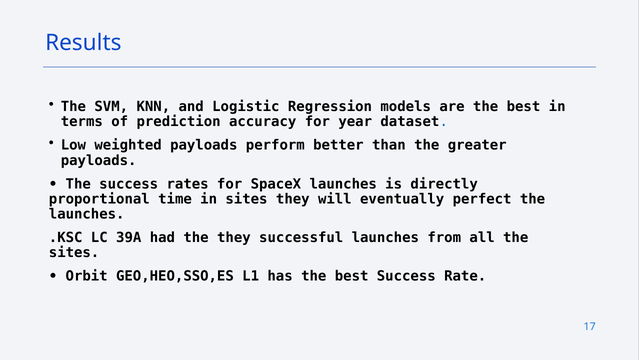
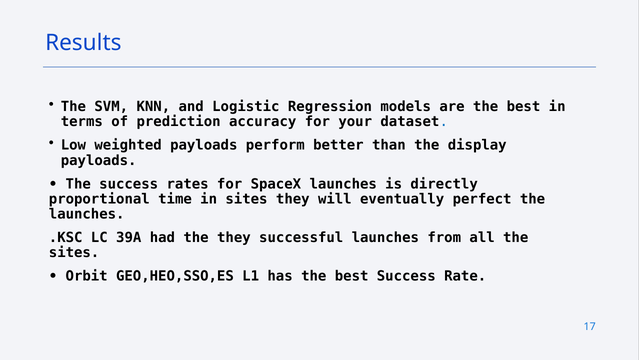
year: year -> your
greater: greater -> display
